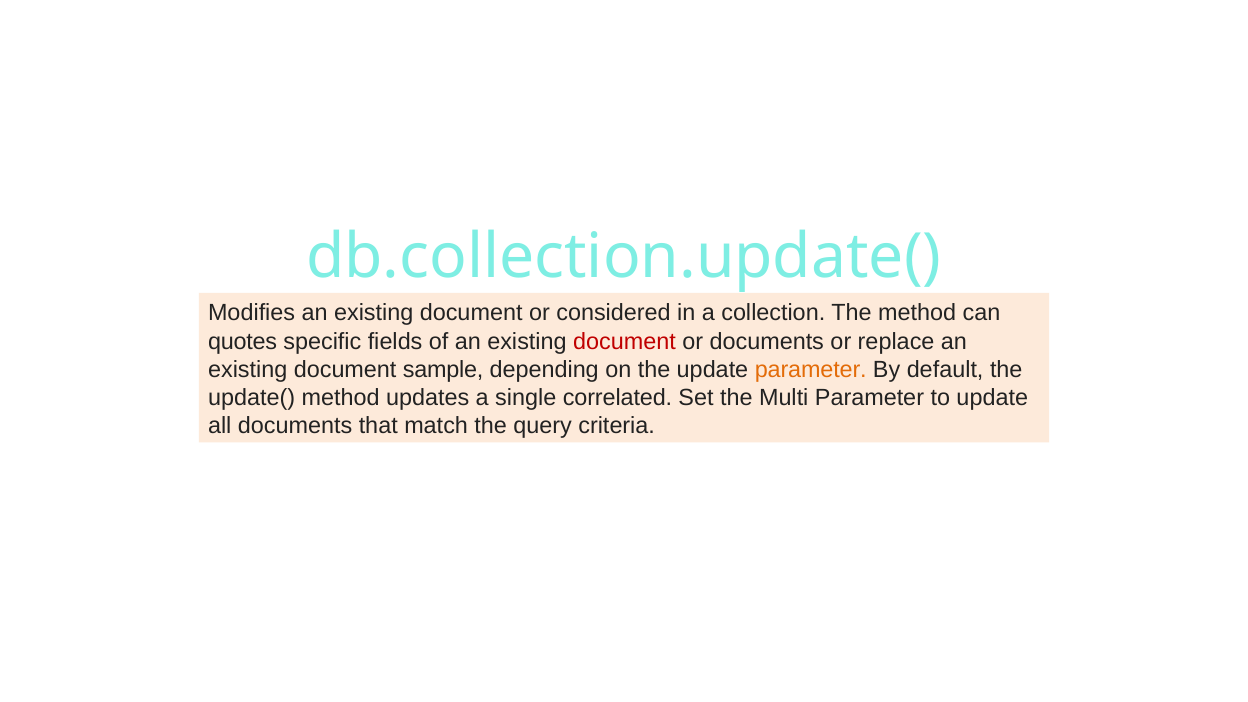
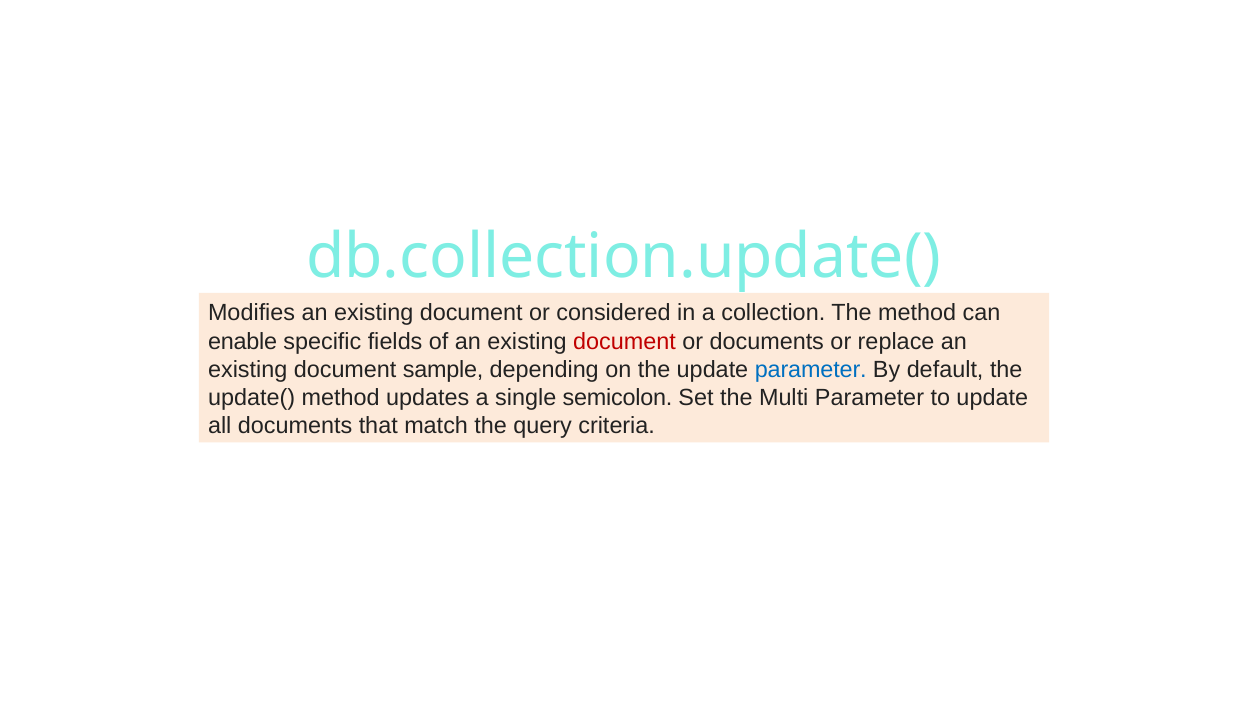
quotes: quotes -> enable
parameter at (811, 369) colour: orange -> blue
correlated: correlated -> semicolon
